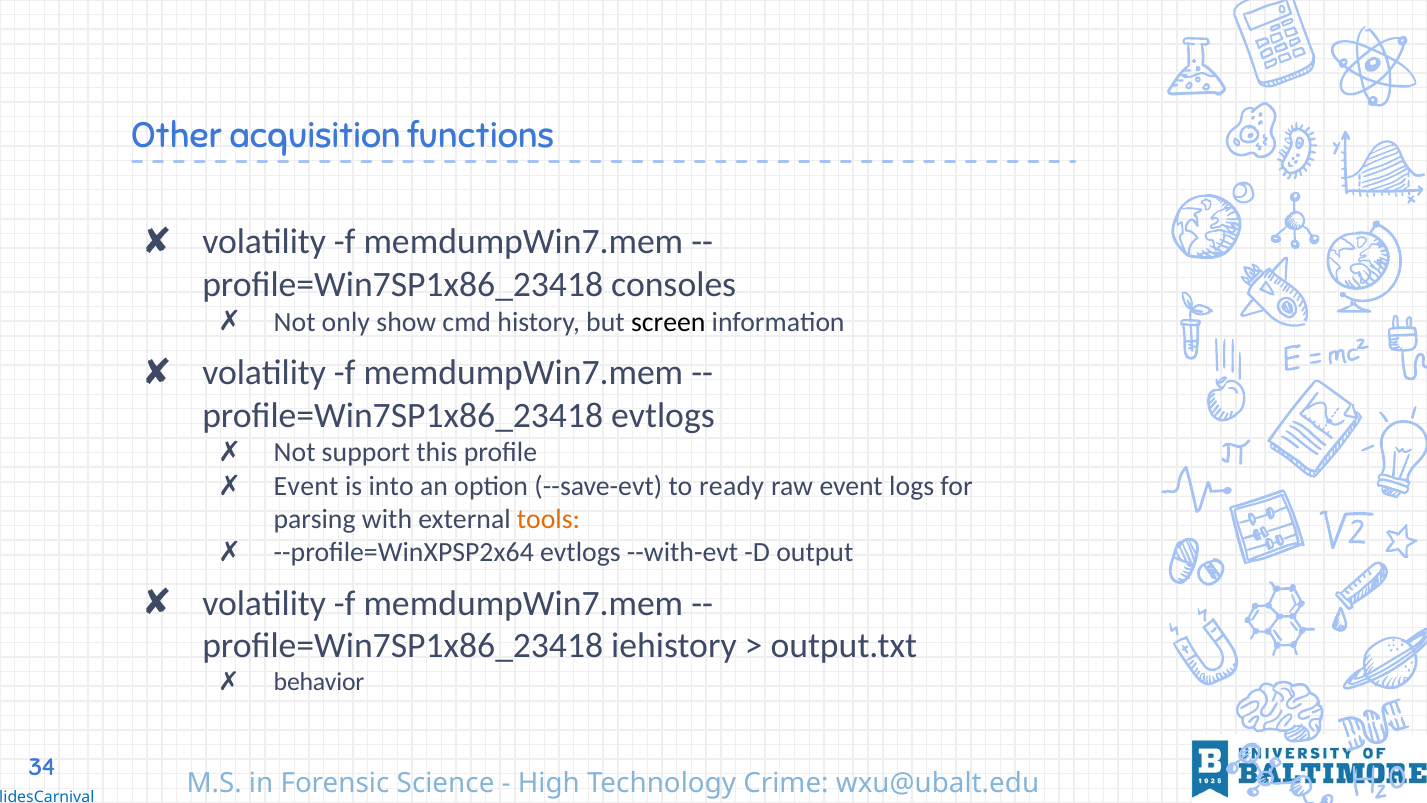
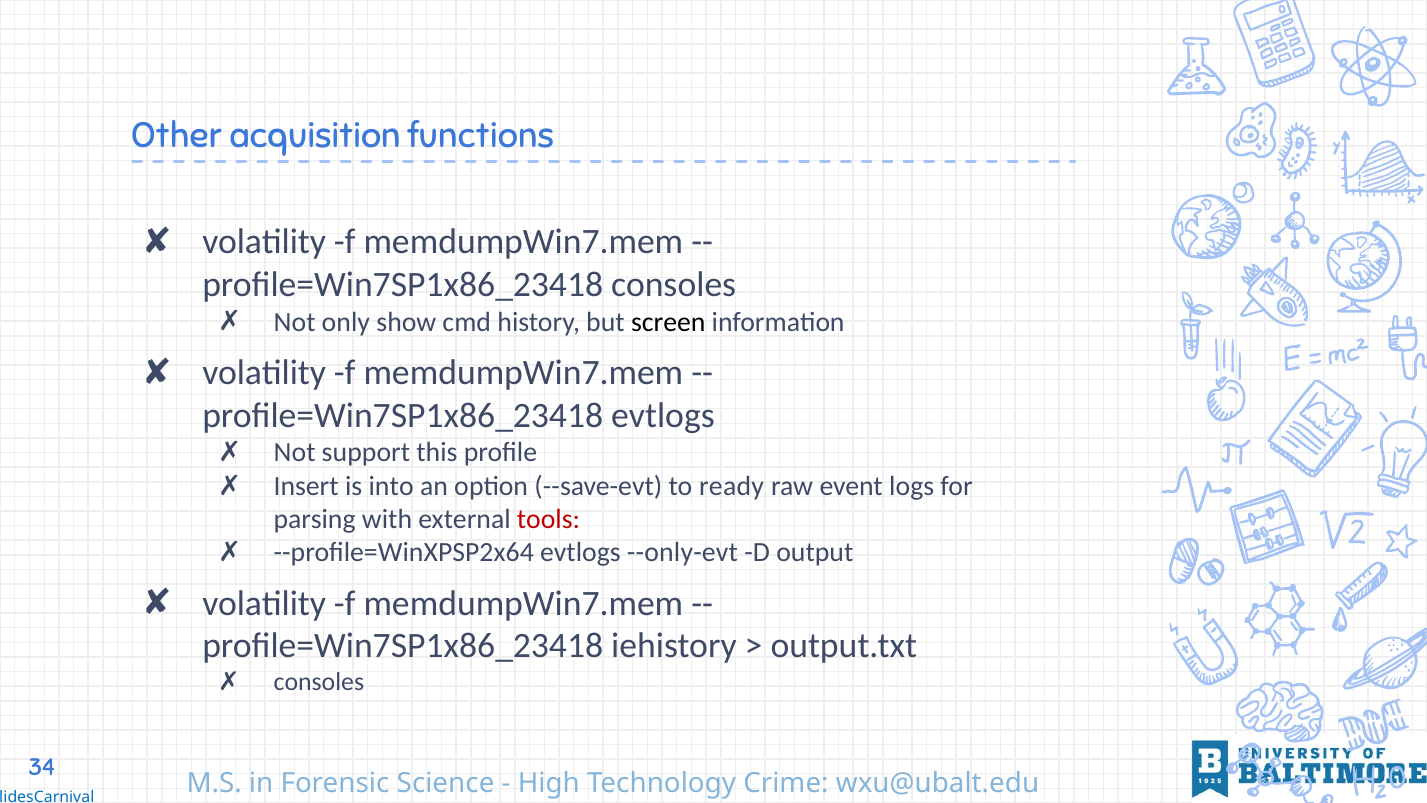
Event at (306, 486): Event -> Insert
tools colour: orange -> red
--with-evt: --with-evt -> --only-evt
behavior at (319, 682): behavior -> consoles
